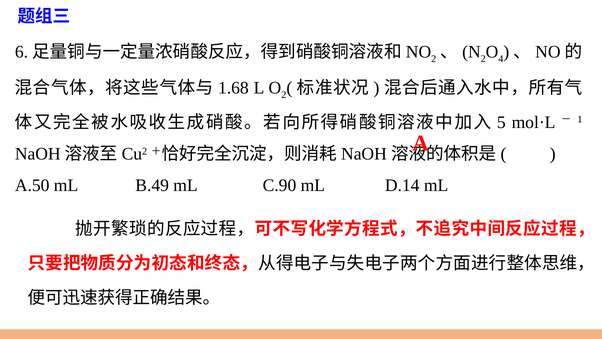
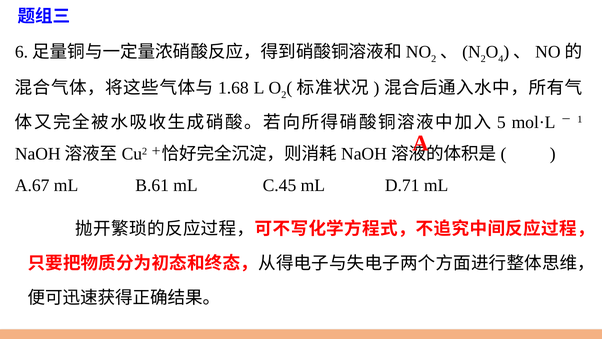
A.50: A.50 -> A.67
B.49: B.49 -> B.61
C.90: C.90 -> C.45
D.14: D.14 -> D.71
